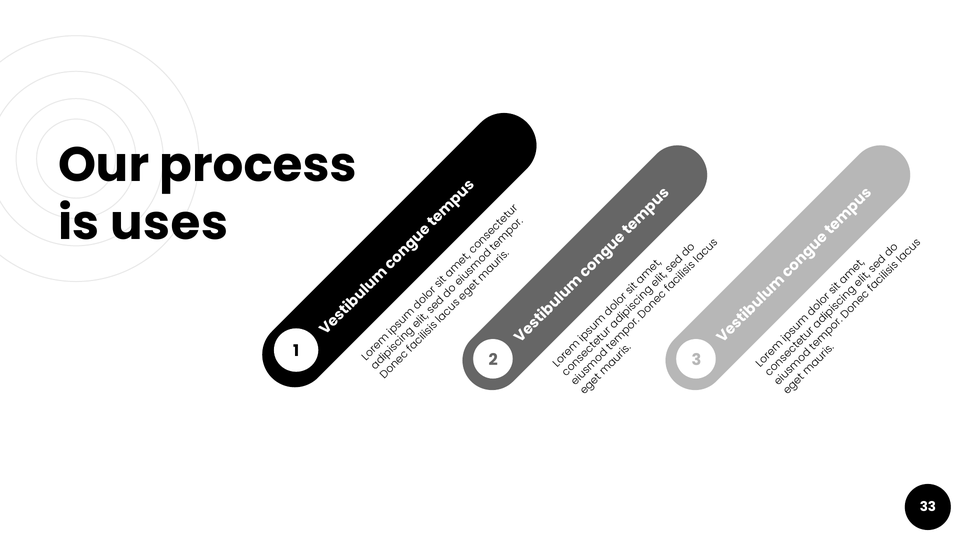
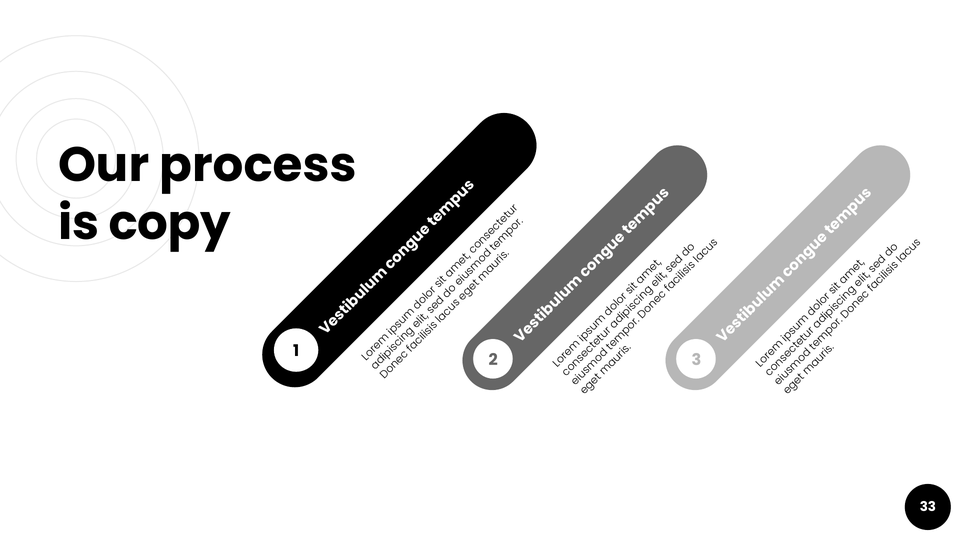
uses: uses -> copy
